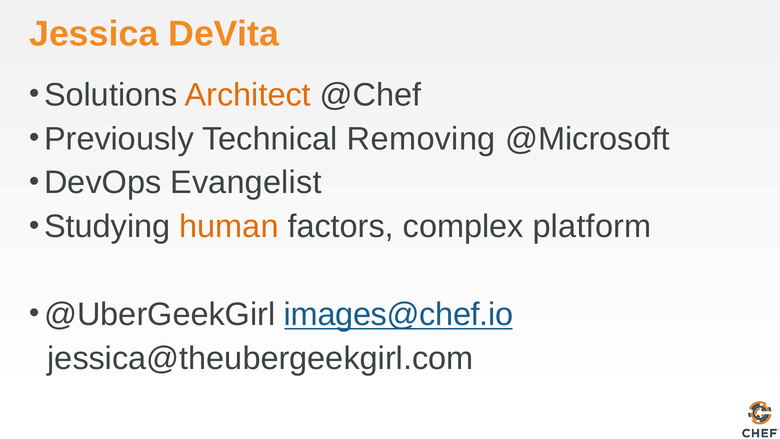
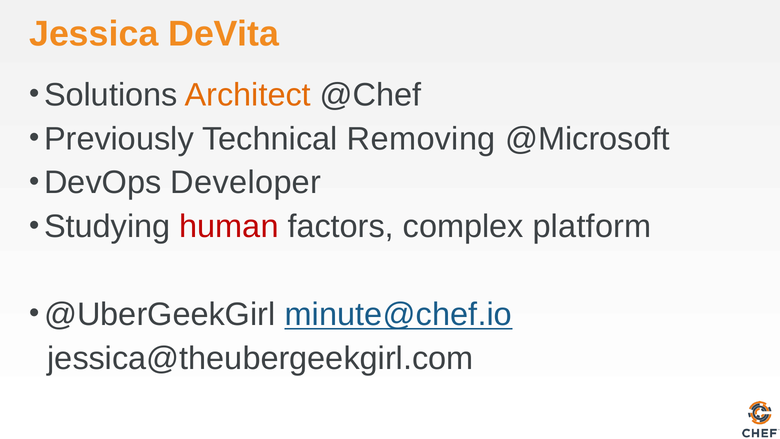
Evangelist: Evangelist -> Developer
human colour: orange -> red
images@chef.io: images@chef.io -> minute@chef.io
